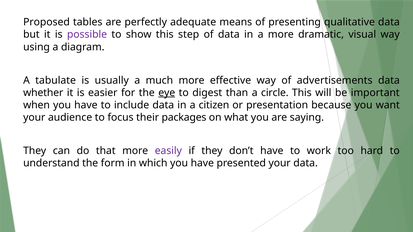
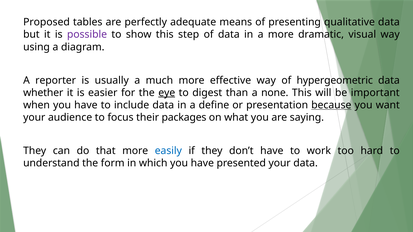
tabulate: tabulate -> reporter
advertisements: advertisements -> hypergeometric
circle: circle -> none
citizen: citizen -> define
because underline: none -> present
easily colour: purple -> blue
